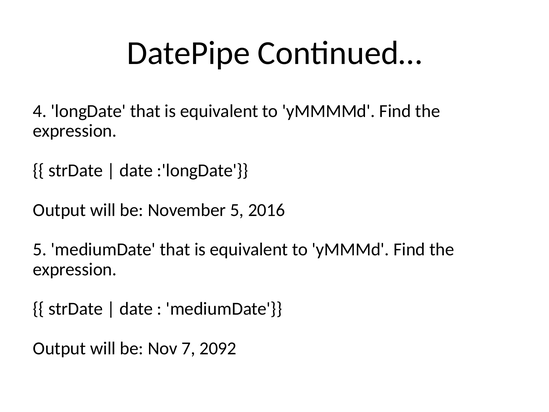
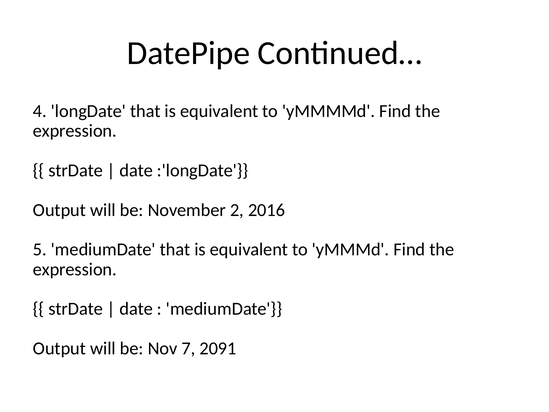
November 5: 5 -> 2
2092: 2092 -> 2091
